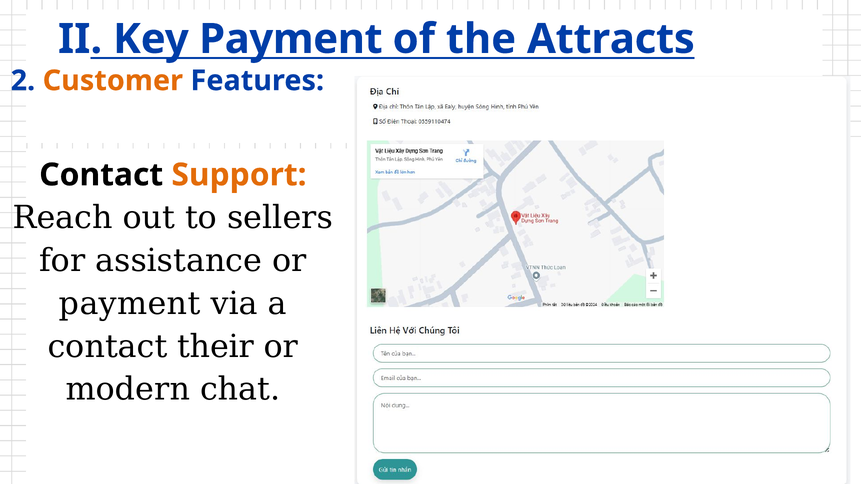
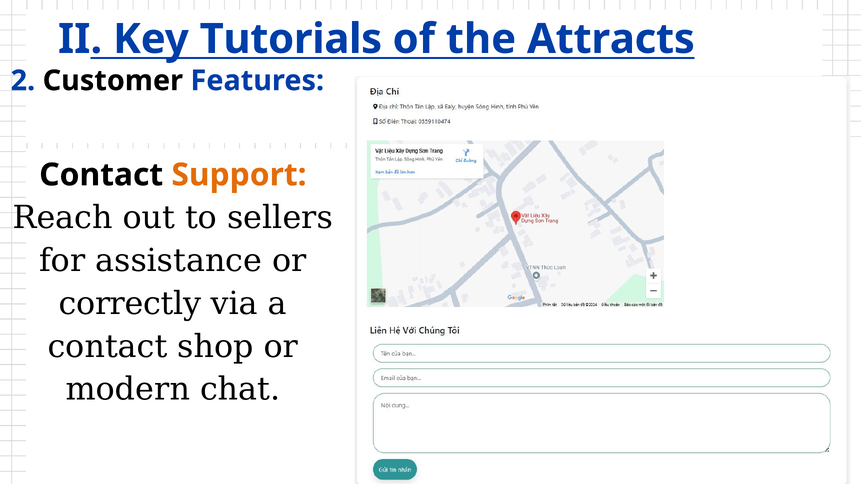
Key Payment: Payment -> Tutorials
Customer colour: orange -> black
payment at (130, 304): payment -> correctly
their: their -> shop
